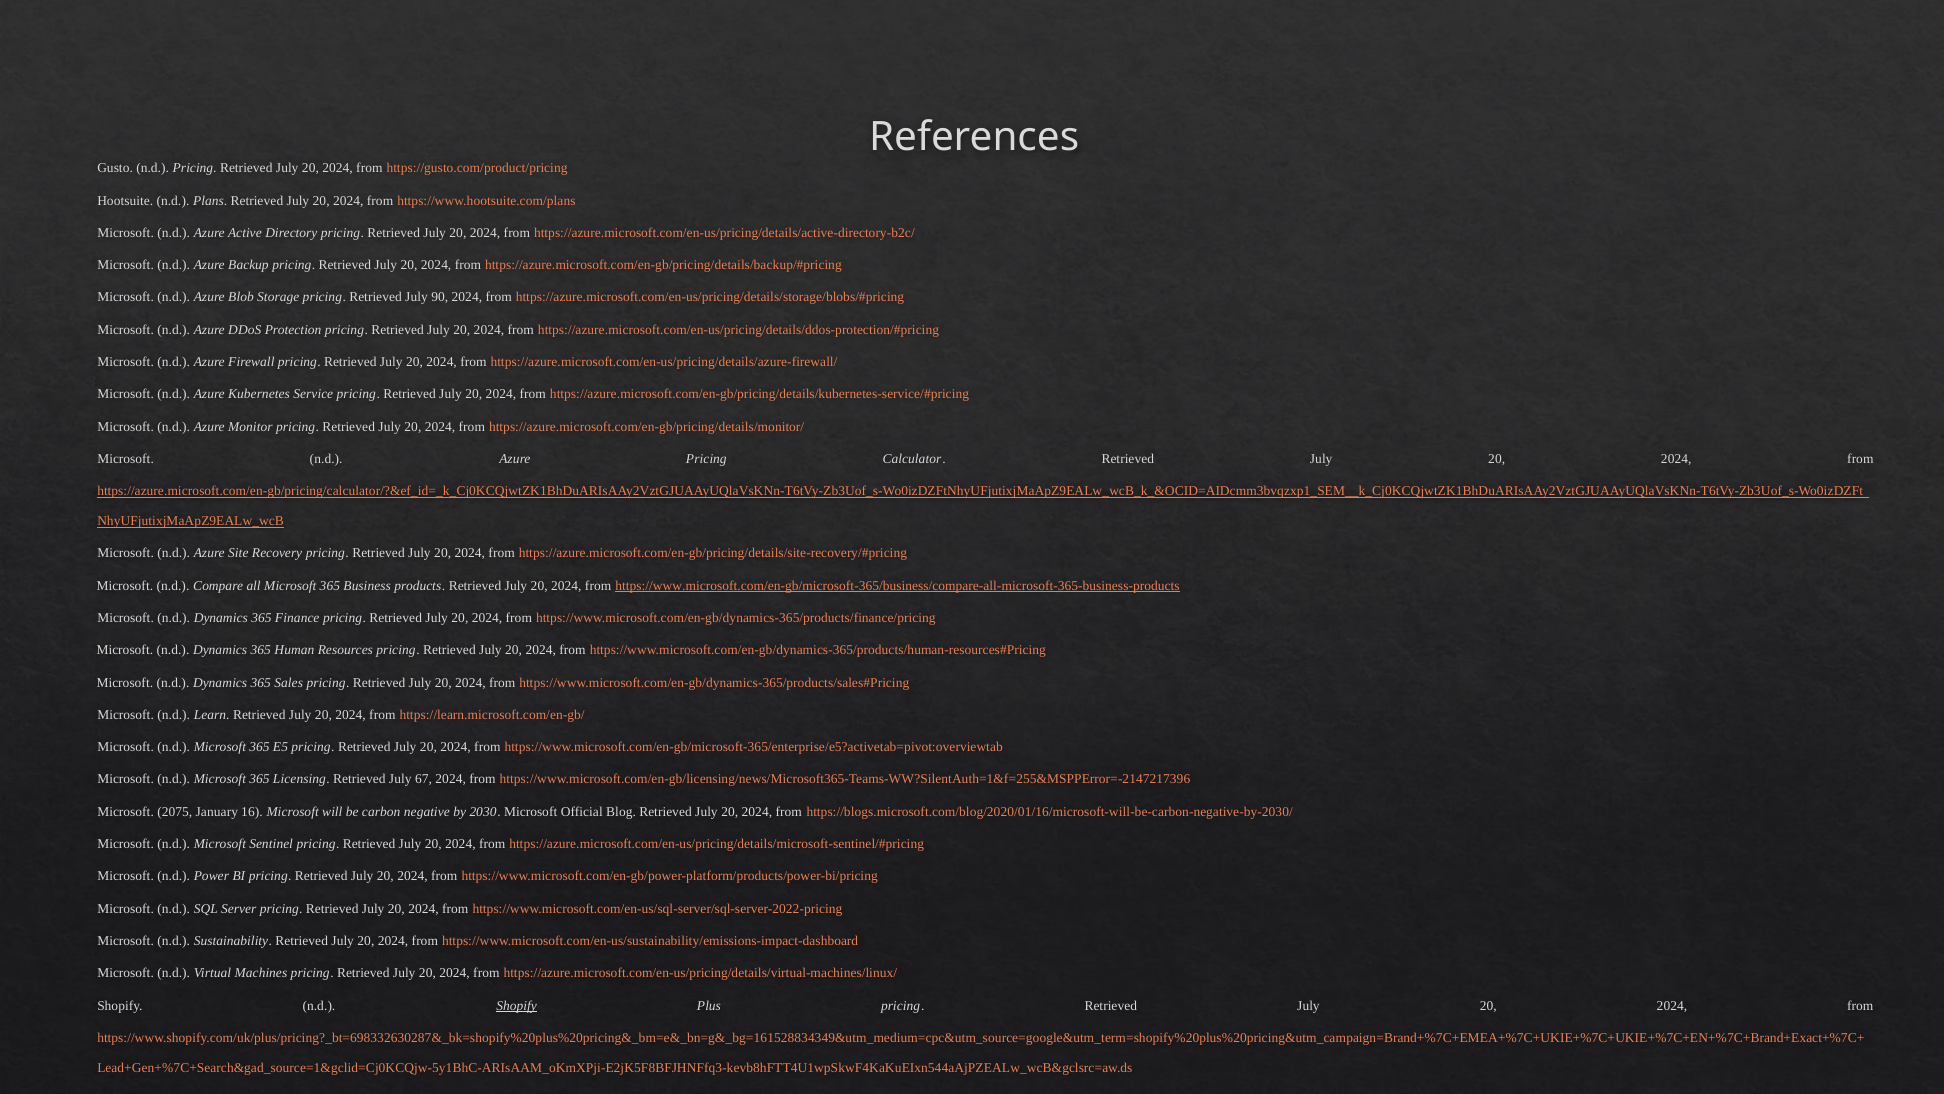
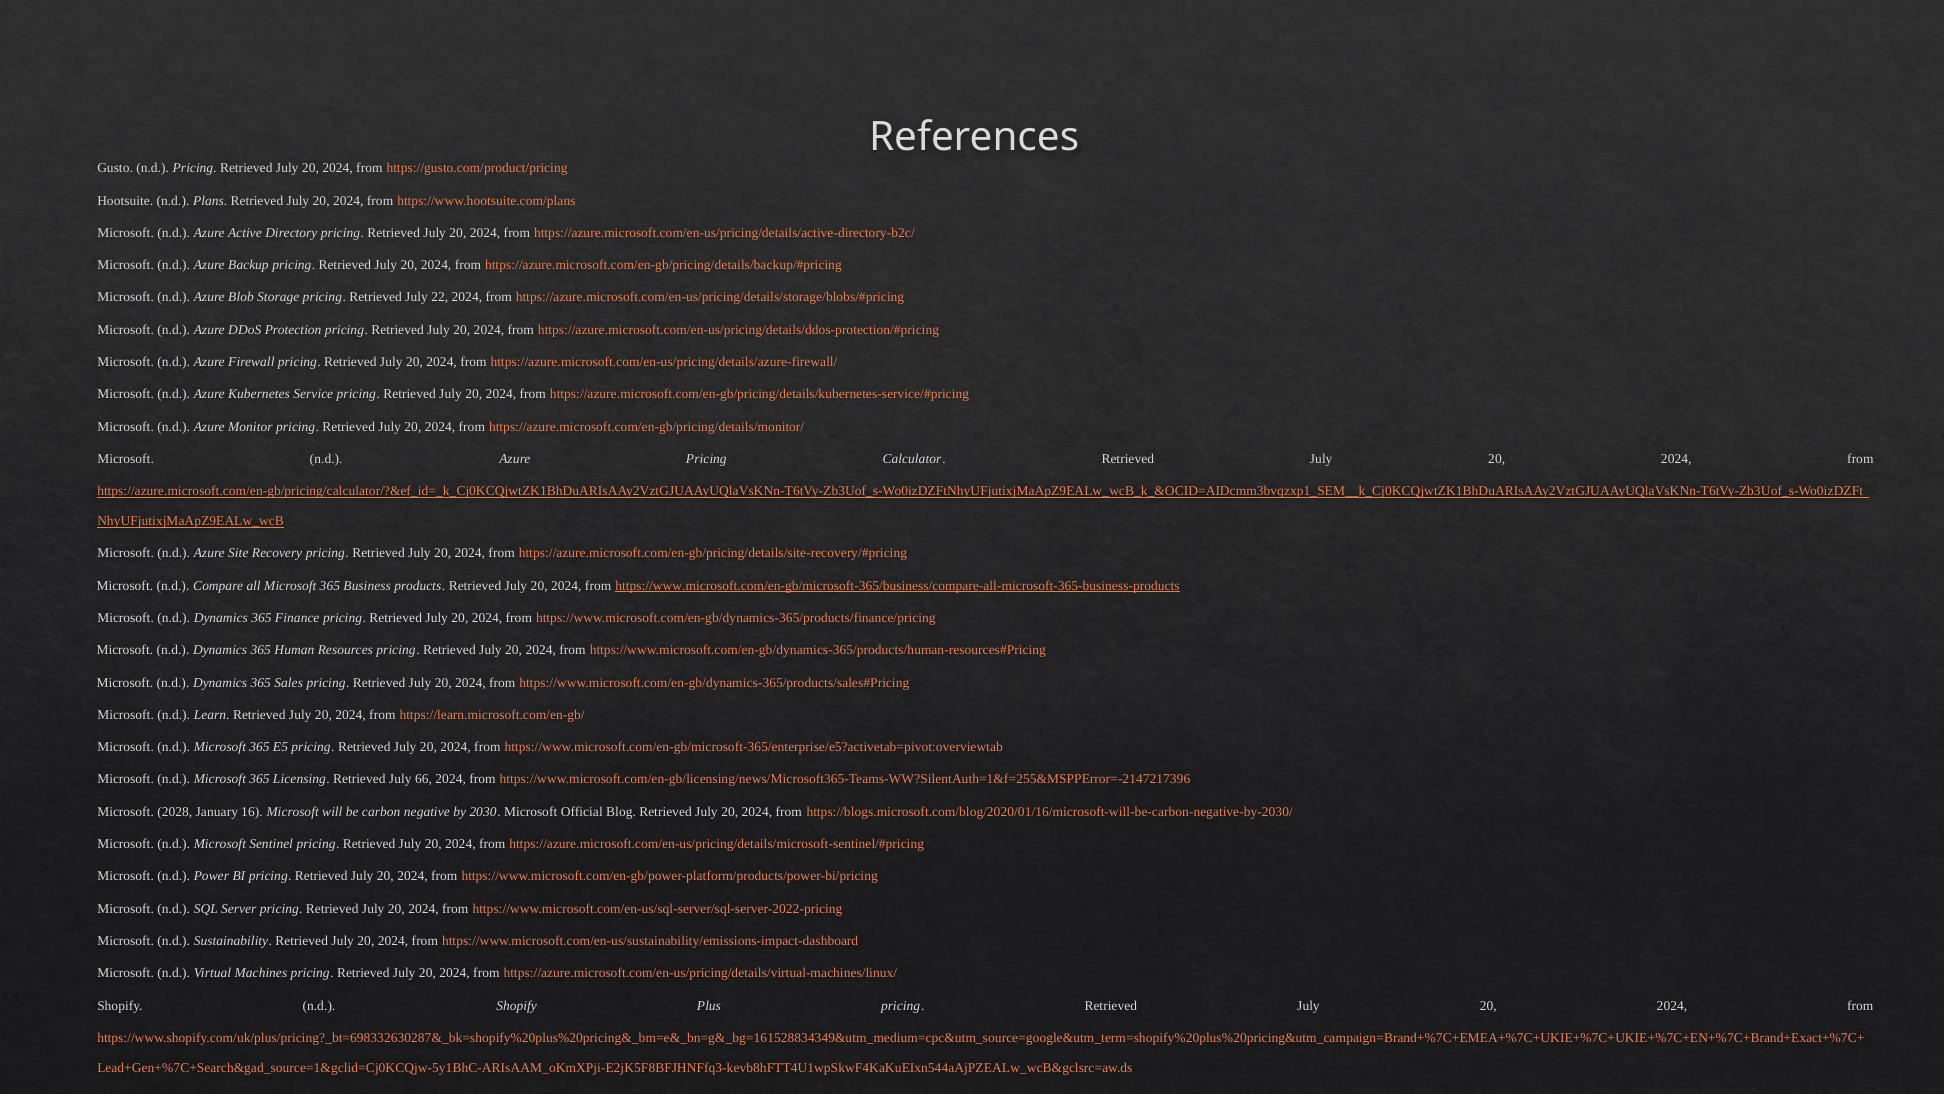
90: 90 -> 22
67: 67 -> 66
2075: 2075 -> 2028
Shopify at (517, 1005) underline: present -> none
